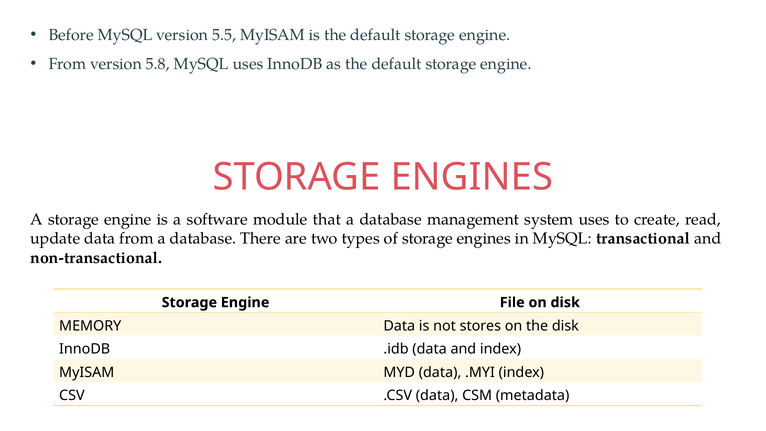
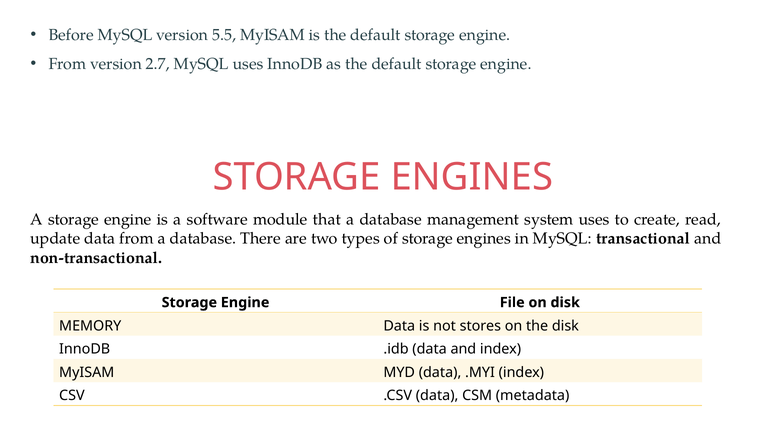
5.8: 5.8 -> 2.7
